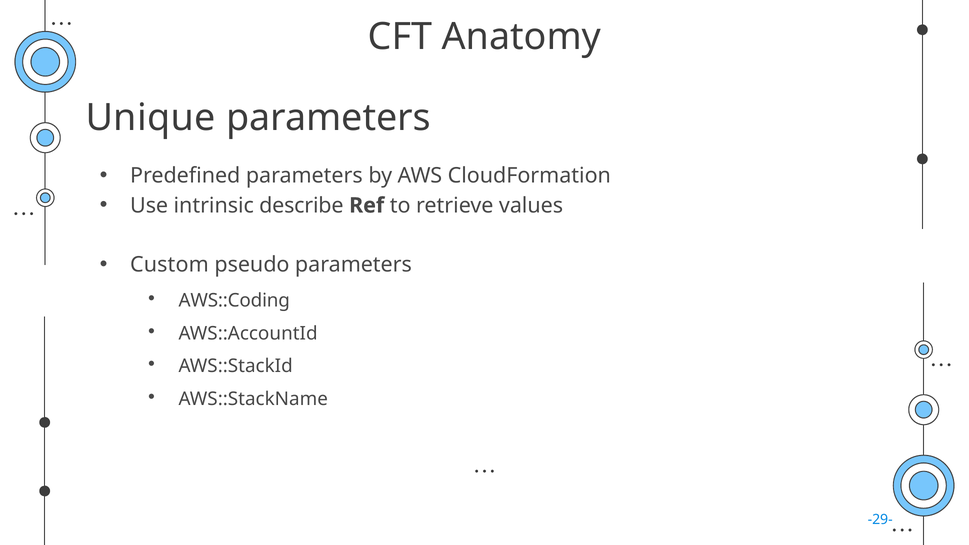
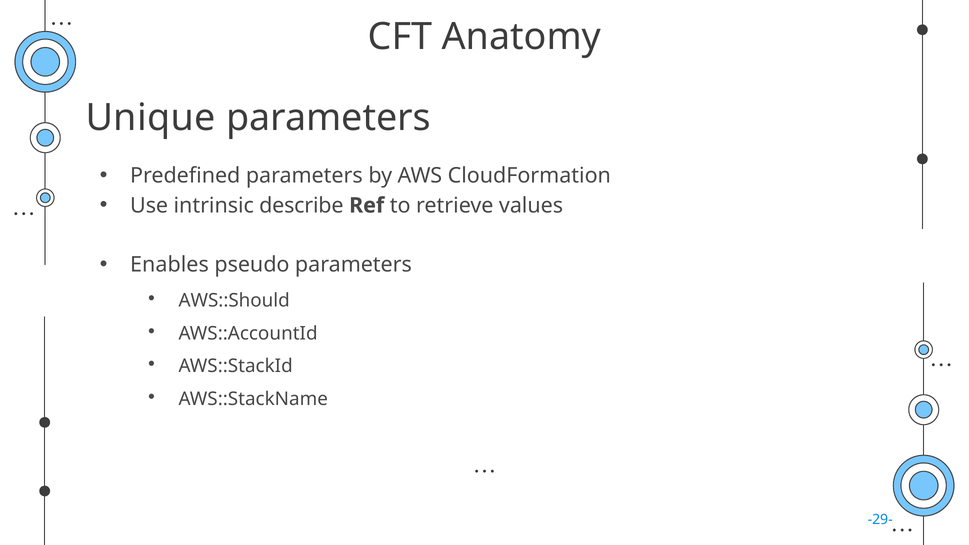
Custom: Custom -> Enables
AWS::Coding: AWS::Coding -> AWS::Should
